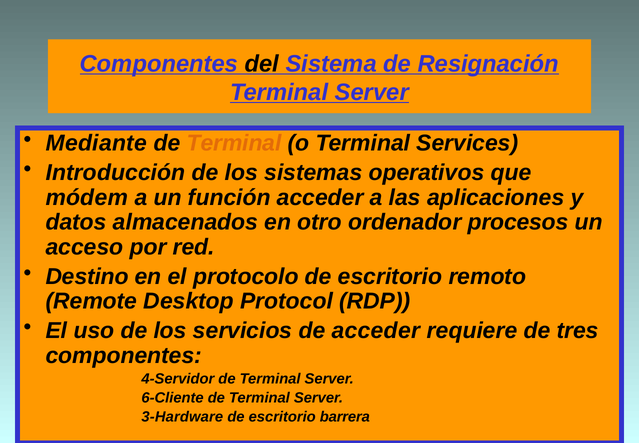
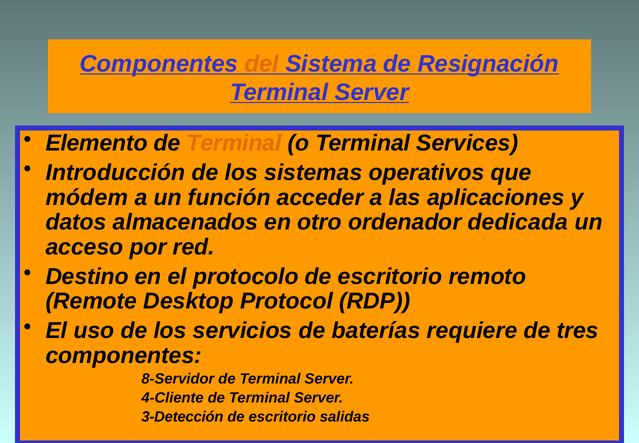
del colour: black -> orange
Mediante: Mediante -> Elemento
procesos: procesos -> dedicada
de acceder: acceder -> baterías
4-Servidor: 4-Servidor -> 8-Servidor
6-Cliente: 6-Cliente -> 4-Cliente
3-Hardware: 3-Hardware -> 3-Detección
barrera: barrera -> salidas
